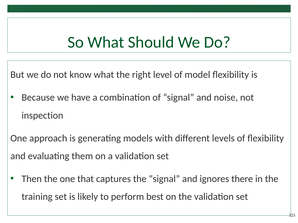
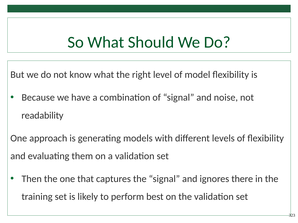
inspection: inspection -> readability
